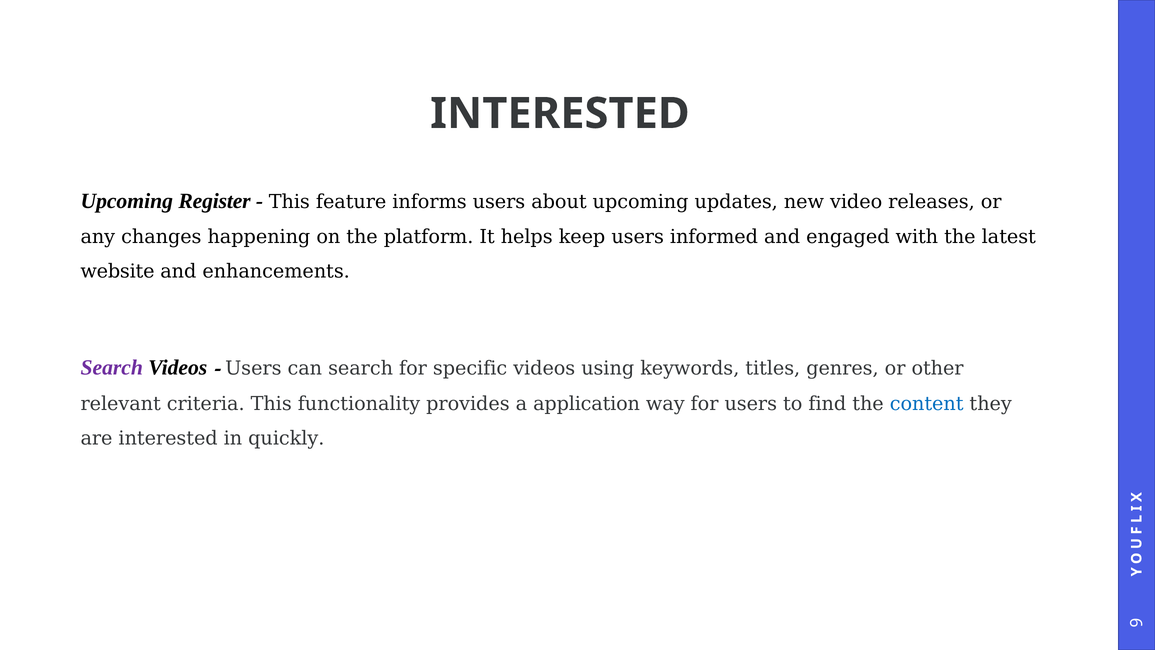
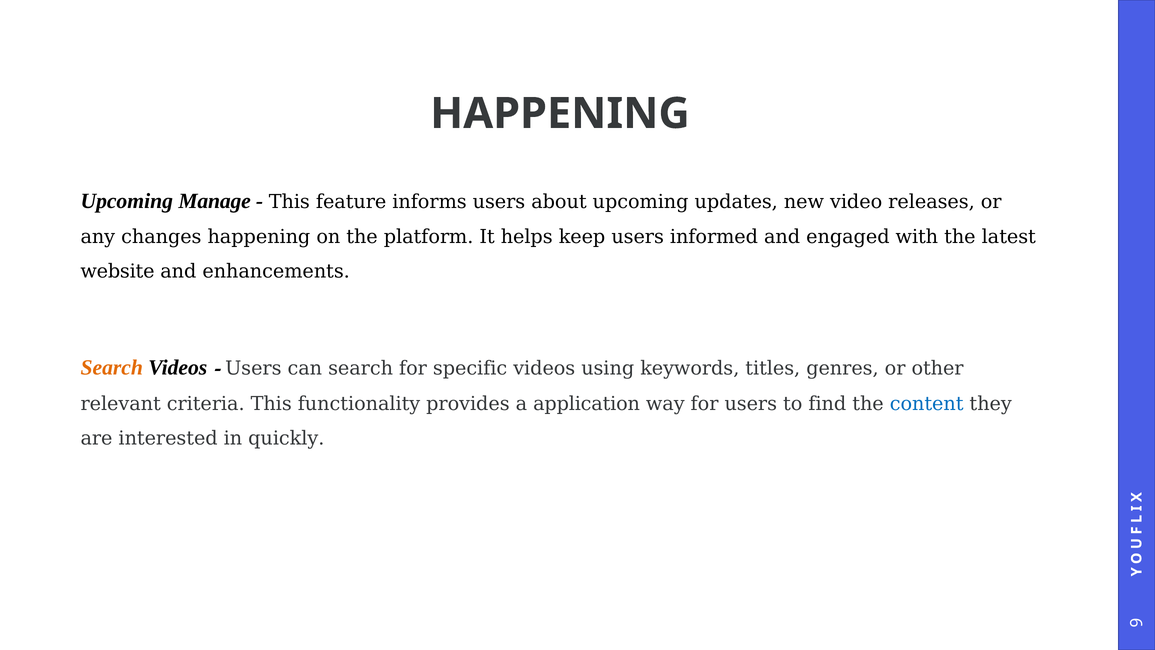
INTERESTED at (560, 114): INTERESTED -> HAPPENING
Register: Register -> Manage
Search at (112, 368) colour: purple -> orange
